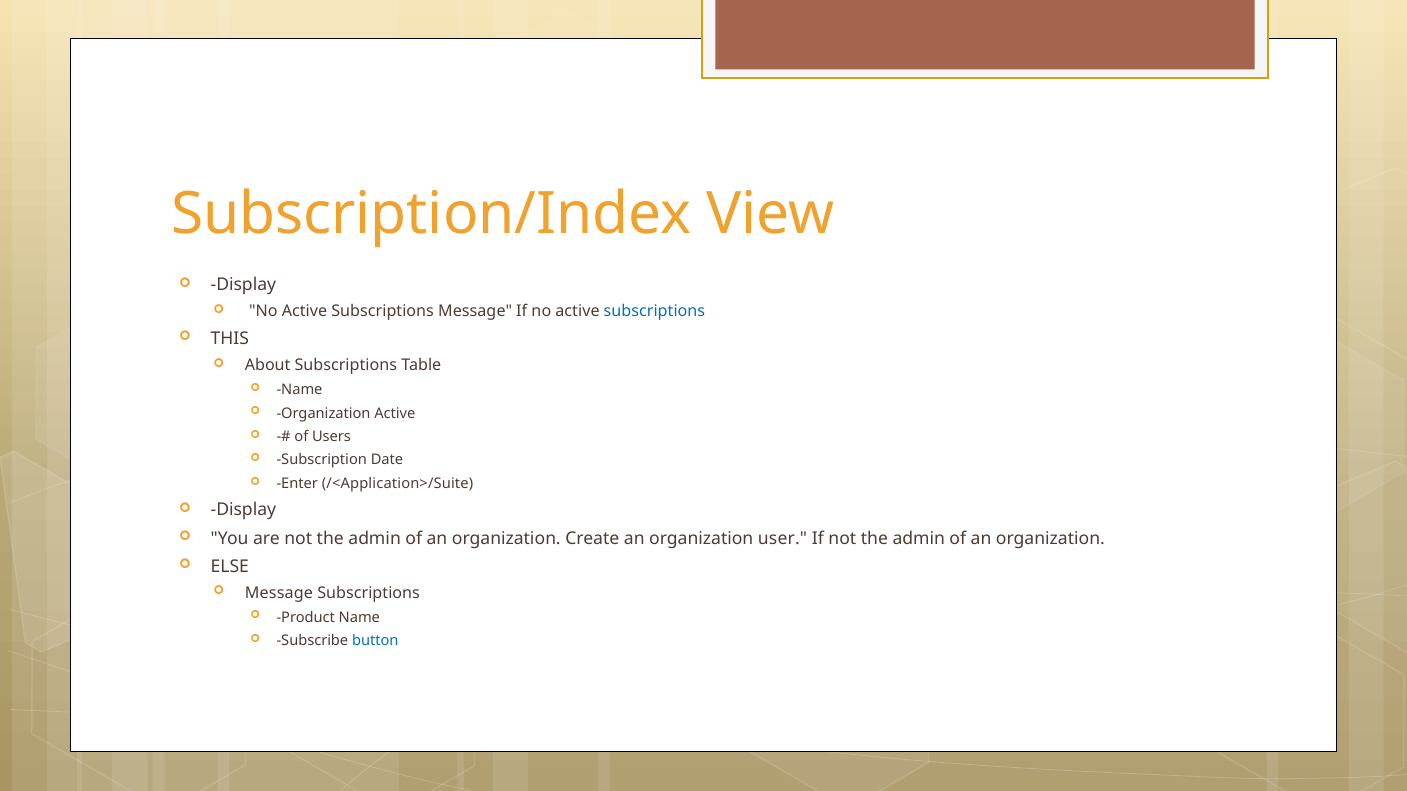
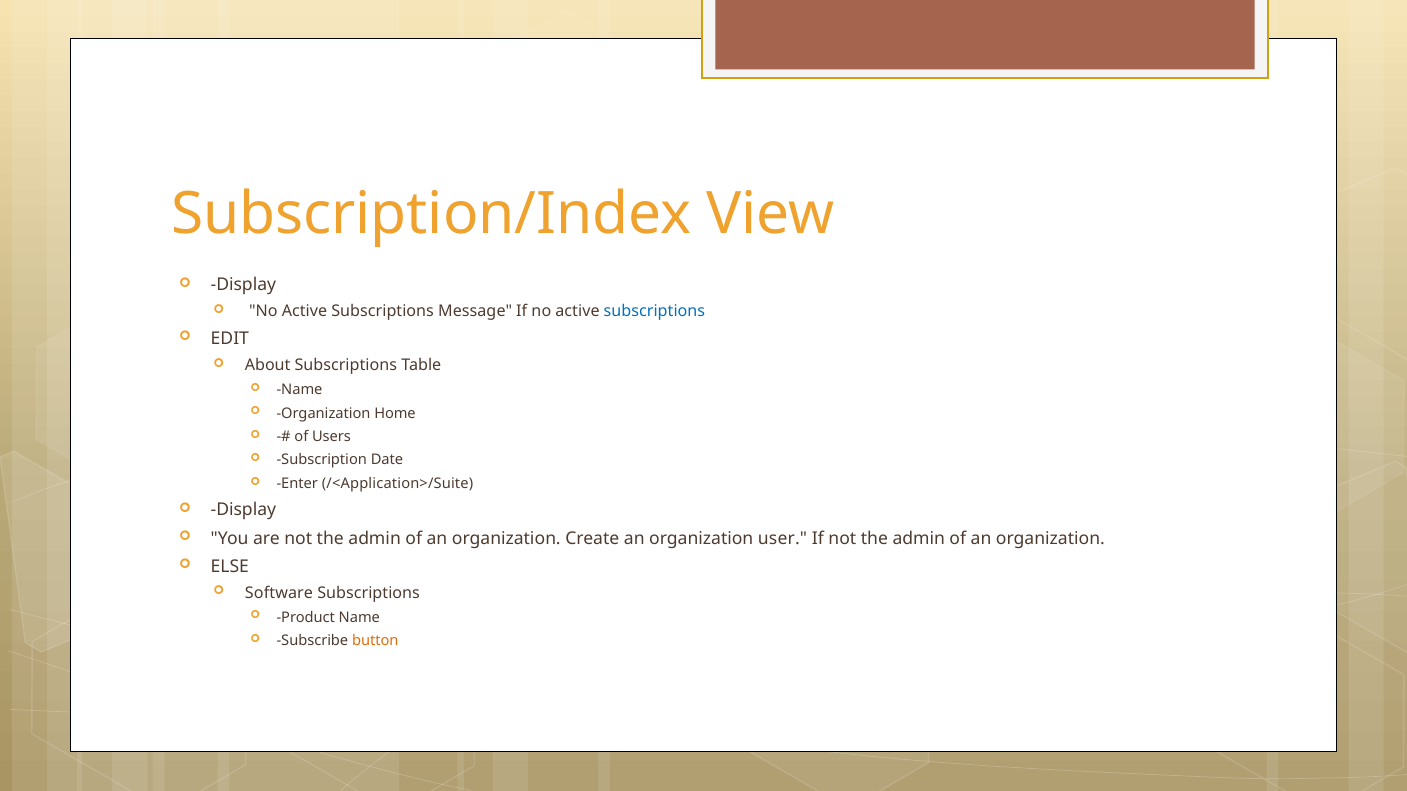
THIS: THIS -> EDIT
Organization Active: Active -> Home
Message at (279, 593): Message -> Software
button colour: blue -> orange
